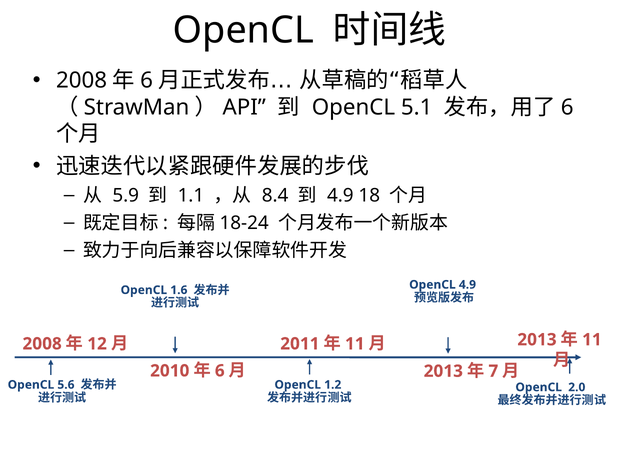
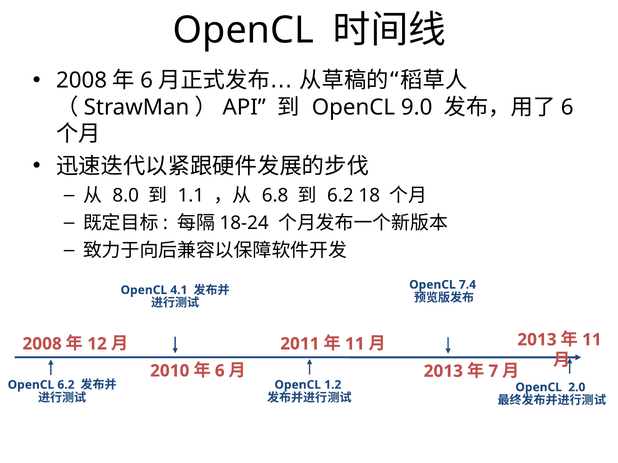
5.1: 5.1 -> 9.0
5.9: 5.9 -> 8.0
8.4: 8.4 -> 6.8
4.9 at (340, 196): 4.9 -> 6.2
OpenCL 4.9: 4.9 -> 7.4
1.6: 1.6 -> 4.1
OpenCL 5.6: 5.6 -> 6.2
